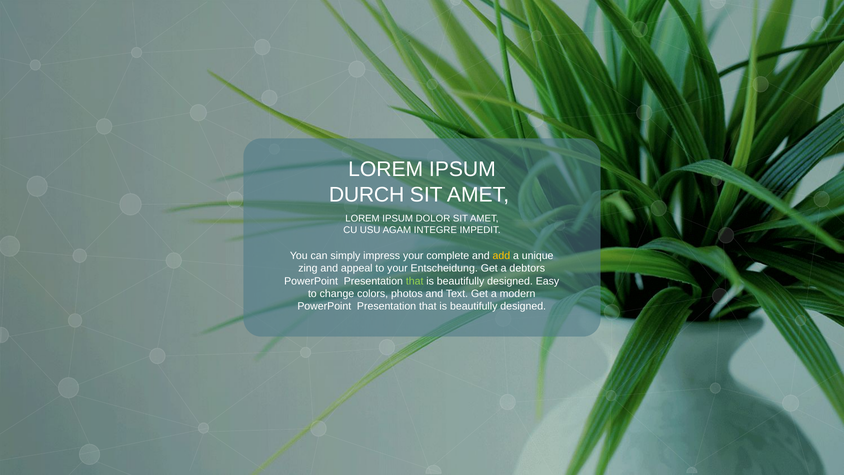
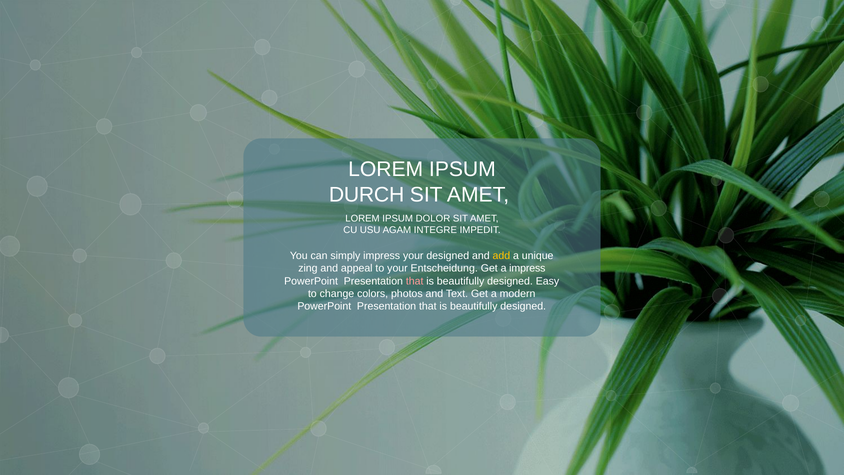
your complete: complete -> designed
a debtors: debtors -> impress
that at (415, 281) colour: light green -> pink
